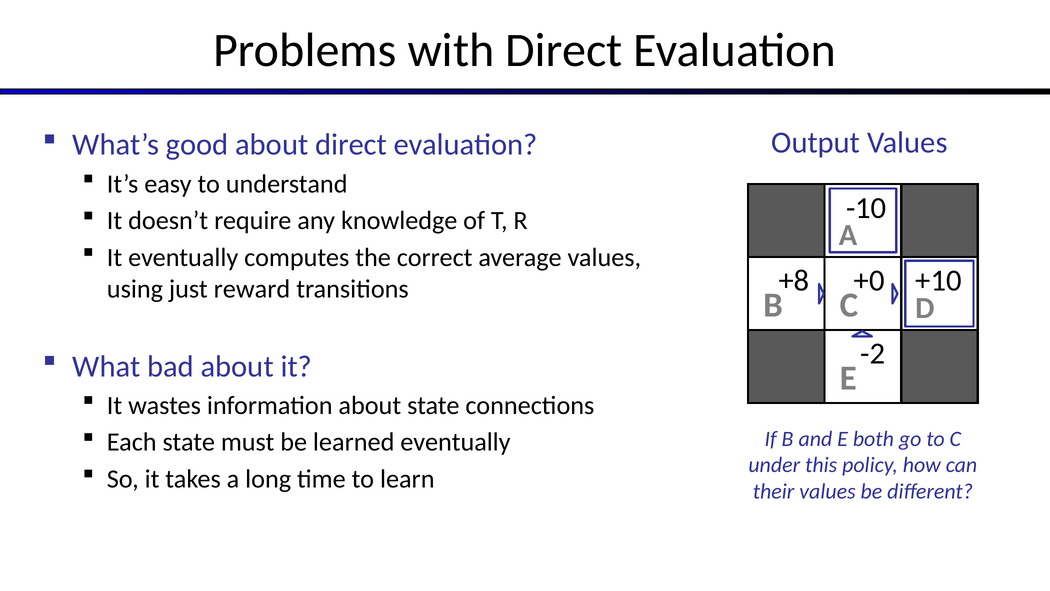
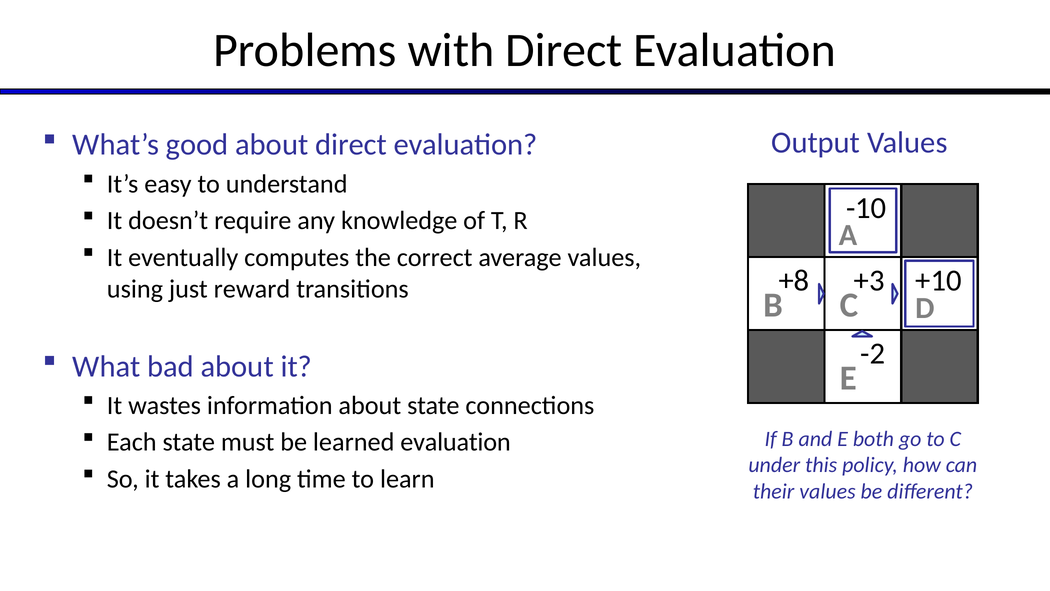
+0: +0 -> +3
learned eventually: eventually -> evaluation
